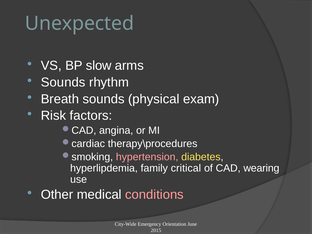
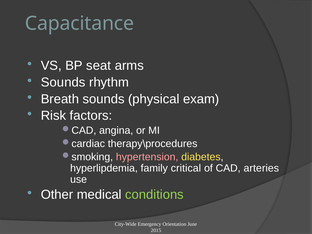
Unexpected: Unexpected -> Capacitance
slow: slow -> seat
wearing: wearing -> arteries
conditions colour: pink -> light green
